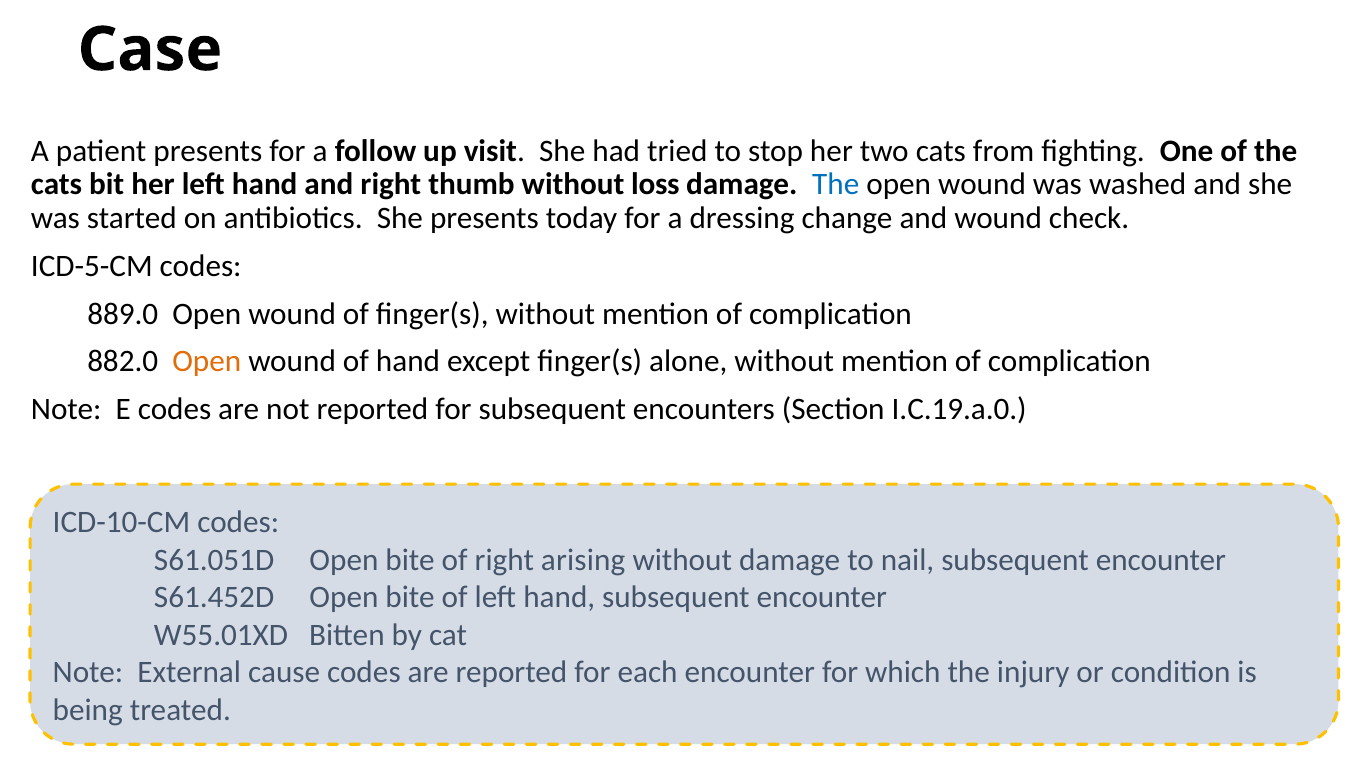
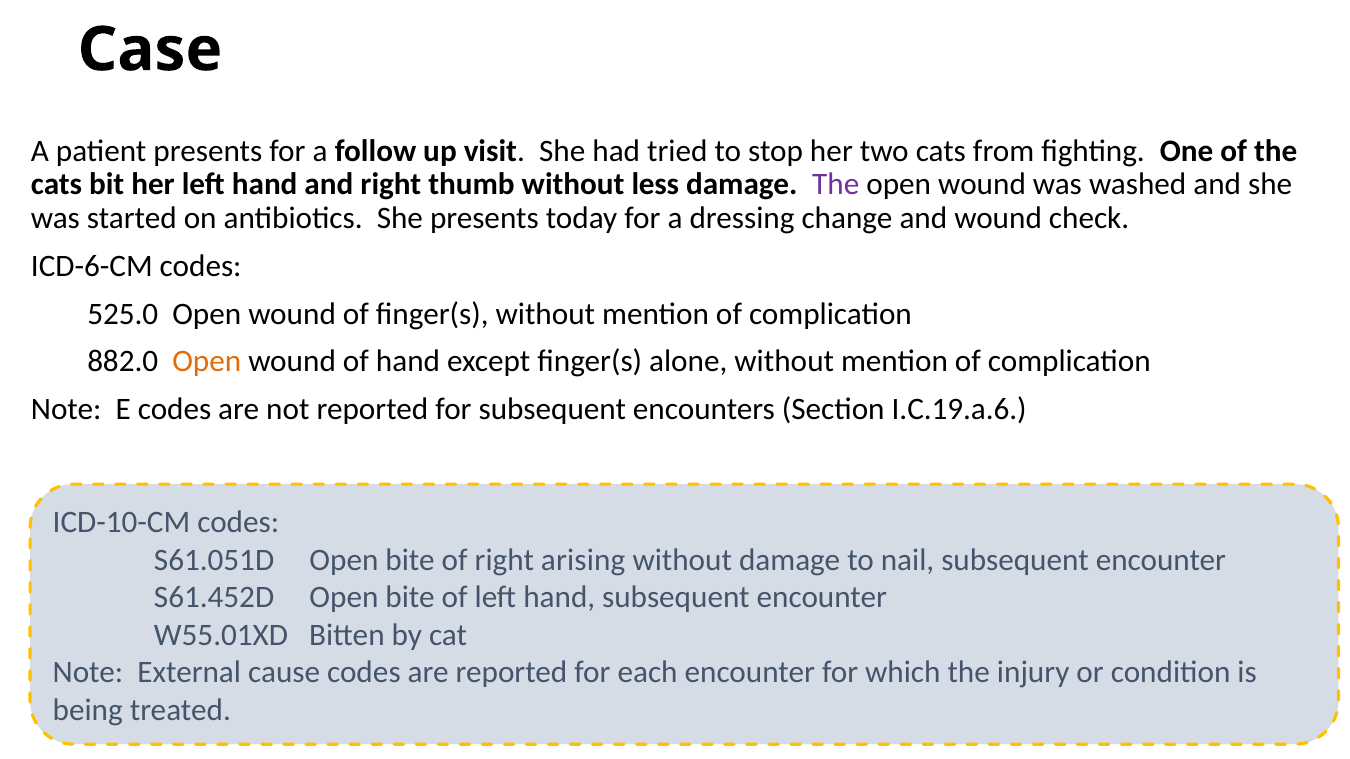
loss: loss -> less
The at (836, 185) colour: blue -> purple
ICD-5-CM: ICD-5-CM -> ICD-6-CM
889.0: 889.0 -> 525.0
I.C.19.a.0: I.C.19.a.0 -> I.C.19.a.6
